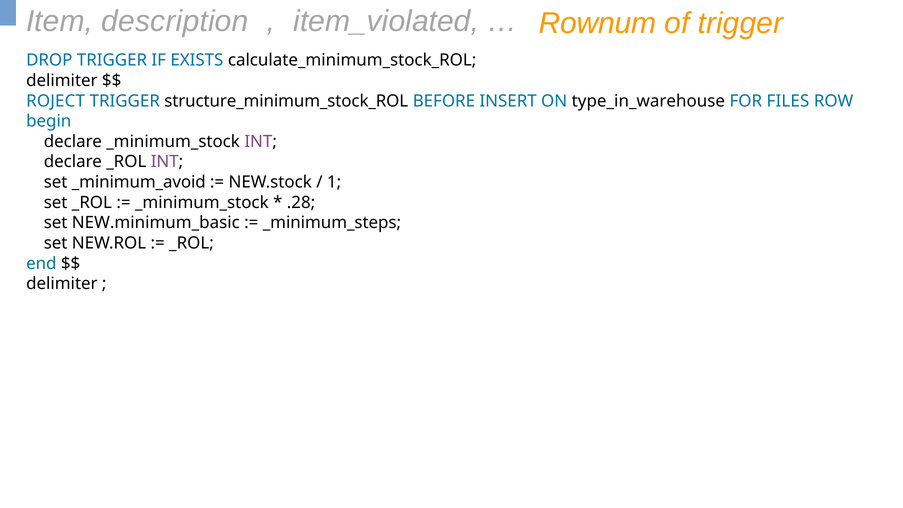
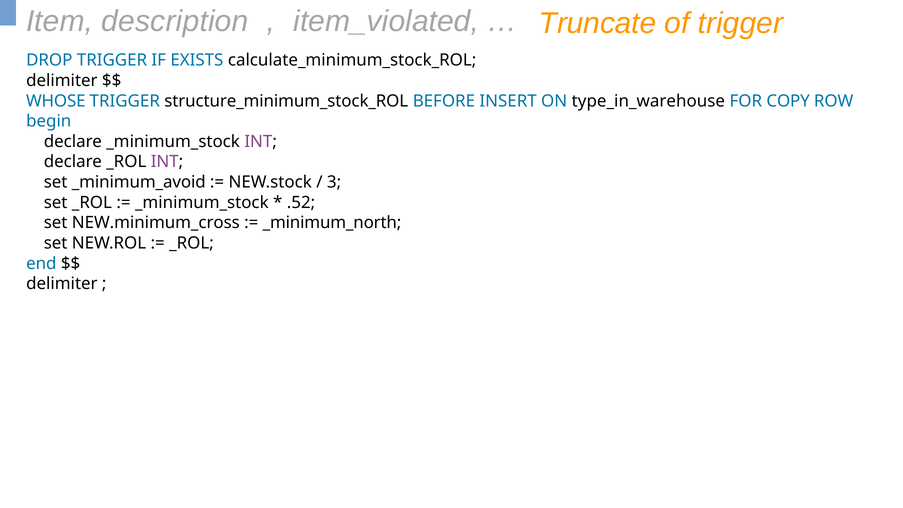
Rownum: Rownum -> Truncate
ROJECT: ROJECT -> WHOSE
FILES: FILES -> COPY
1: 1 -> 3
.28: .28 -> .52
NEW.minimum_basic: NEW.minimum_basic -> NEW.minimum_cross
_minimum_steps: _minimum_steps -> _minimum_north
